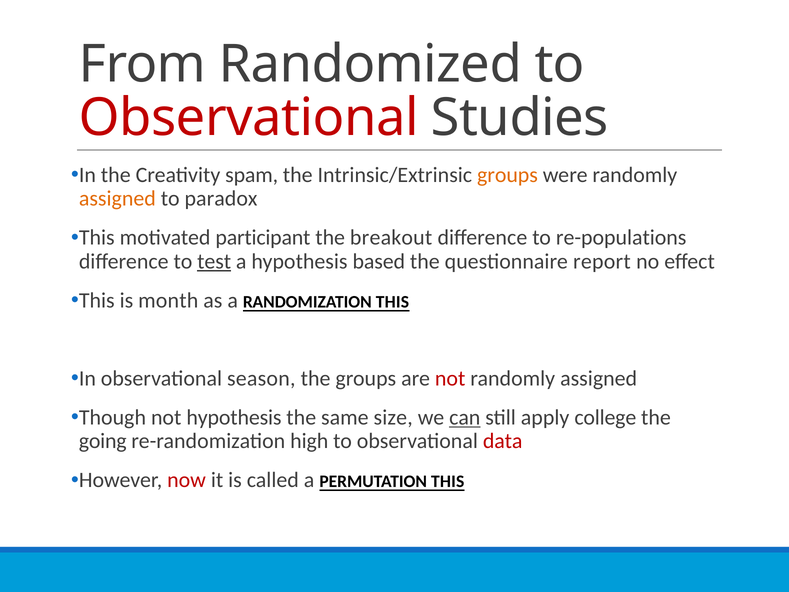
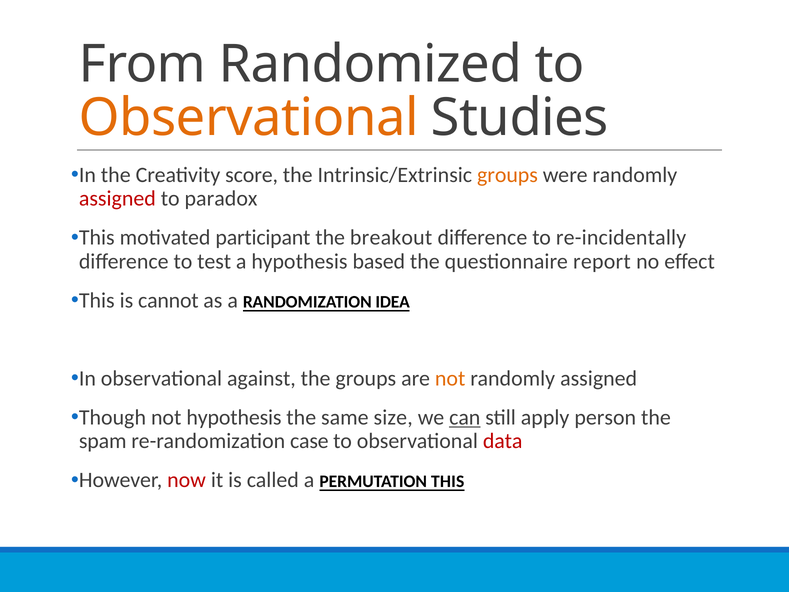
Observational at (249, 118) colour: red -> orange
spam: spam -> score
assigned at (117, 199) colour: orange -> red
re-populations: re-populations -> re-incidentally
test underline: present -> none
month: month -> cannot
RANDOMIZATION THIS: THIS -> IDEA
season: season -> against
not at (450, 378) colour: red -> orange
college: college -> person
going: going -> spam
high: high -> case
